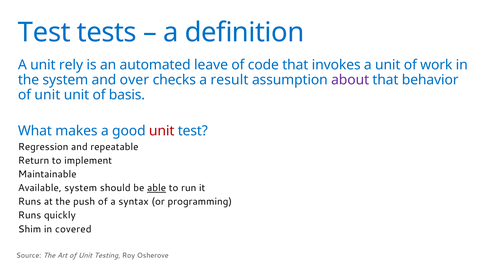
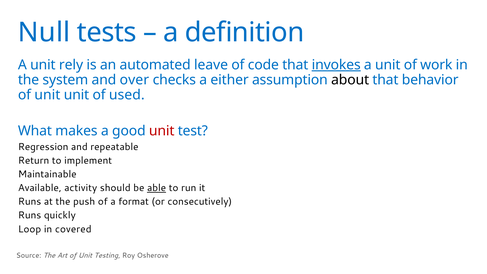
Test at (44, 33): Test -> Null
invokes underline: none -> present
result: result -> either
about colour: purple -> black
basis: basis -> used
Available system: system -> activity
syntax: syntax -> format
programming: programming -> consecutively
Shim: Shim -> Loop
